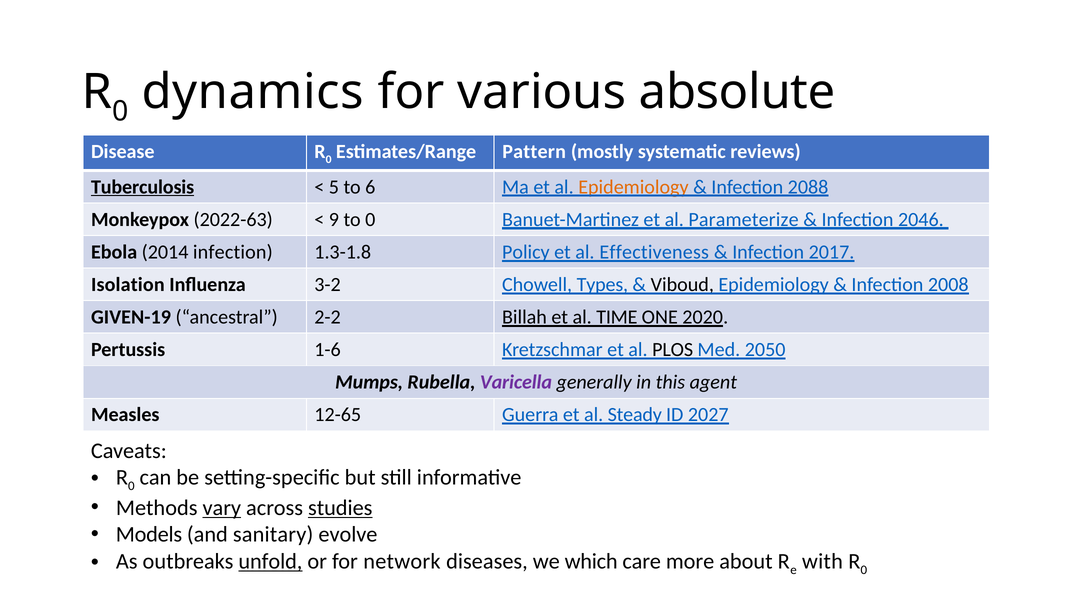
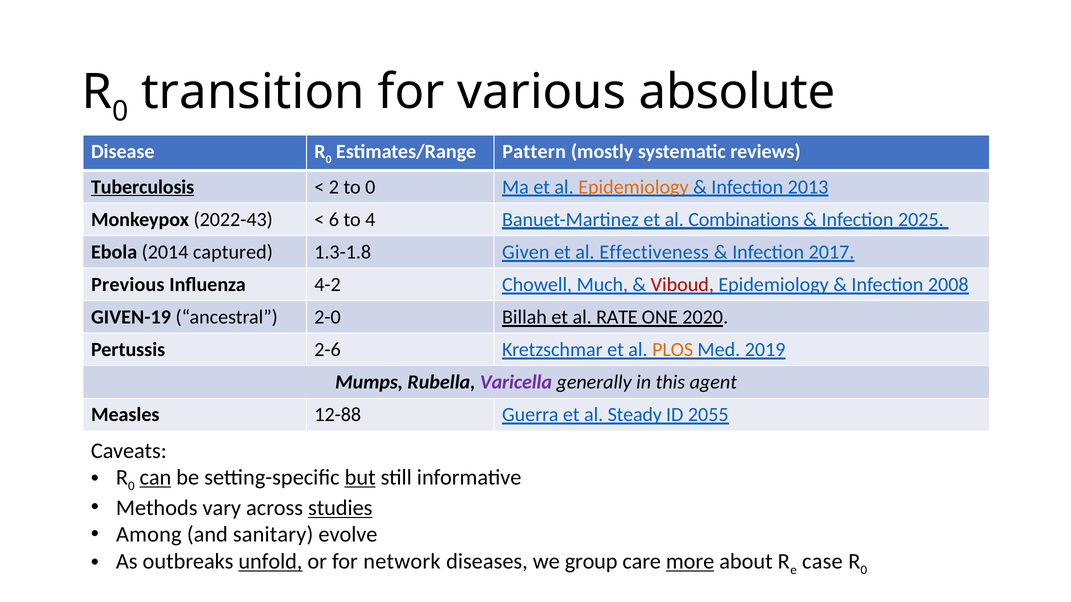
dynamics: dynamics -> transition
5: 5 -> 2
to 6: 6 -> 0
2088: 2088 -> 2013
2022-63: 2022-63 -> 2022-43
9: 9 -> 6
to 0: 0 -> 4
Parameterize: Parameterize -> Combinations
2046: 2046 -> 2025
2014 infection: infection -> captured
Policy: Policy -> Given
Isolation: Isolation -> Previous
3-2: 3-2 -> 4-2
Types: Types -> Much
Viboud colour: black -> red
2-2: 2-2 -> 2-0
TIME: TIME -> RATE
1-6: 1-6 -> 2-6
PLOS colour: black -> orange
2050: 2050 -> 2019
12-65: 12-65 -> 12-88
2027: 2027 -> 2055
can underline: none -> present
but underline: none -> present
vary underline: present -> none
Models: Models -> Among
which: which -> group
more underline: none -> present
with: with -> case
